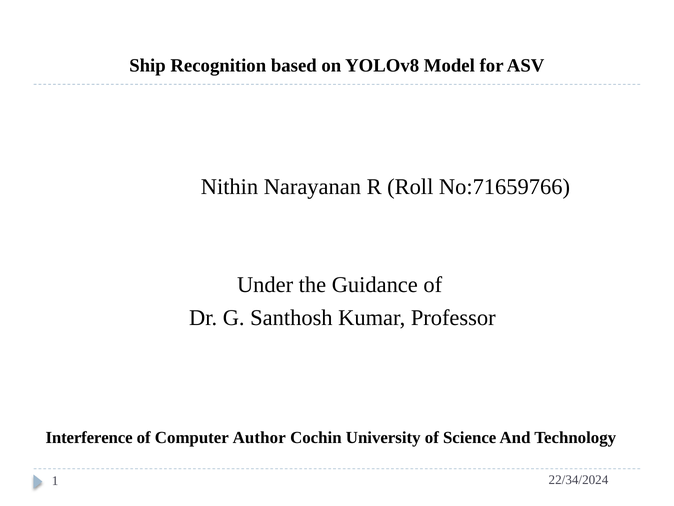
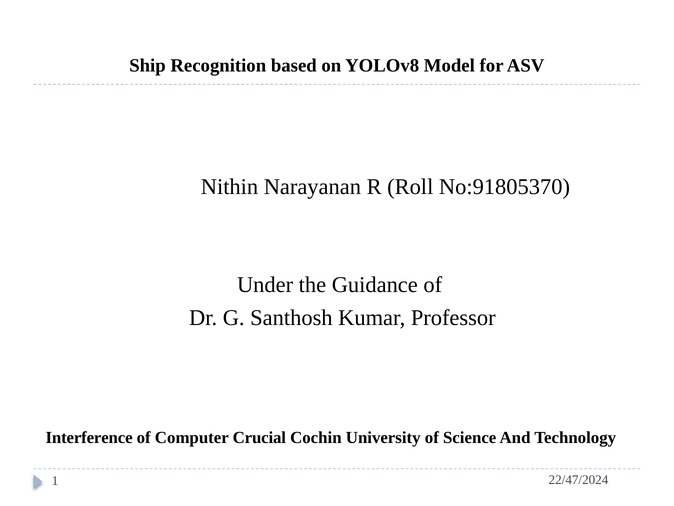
No:71659766: No:71659766 -> No:91805370
Author: Author -> Crucial
22/34/2024: 22/34/2024 -> 22/47/2024
